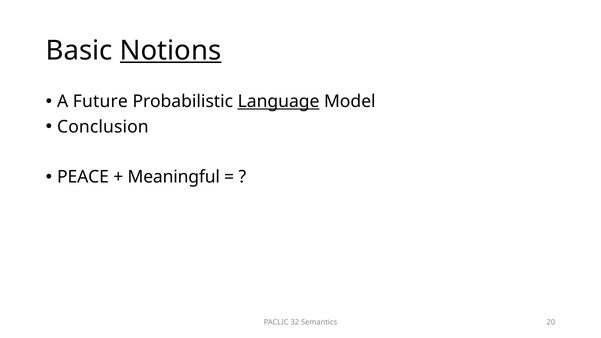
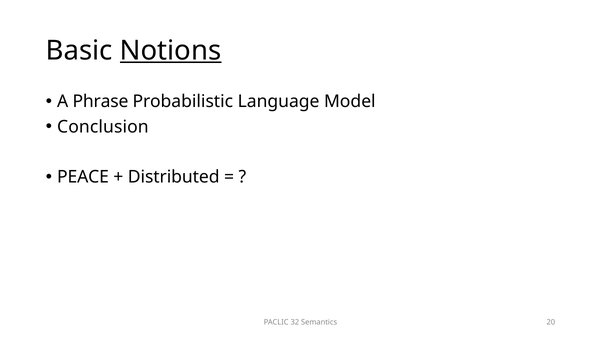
Future: Future -> Phrase
Language underline: present -> none
Meaningful: Meaningful -> Distributed
